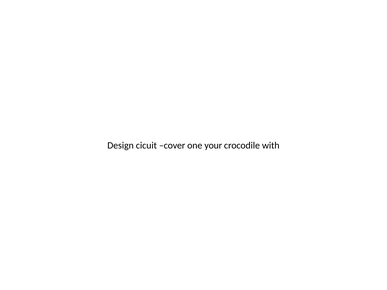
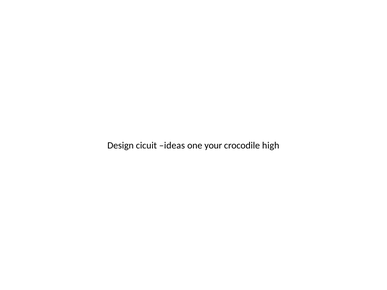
cover: cover -> ideas
with: with -> high
